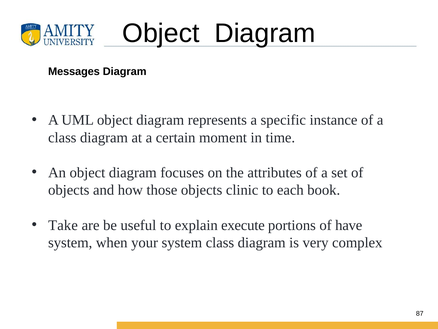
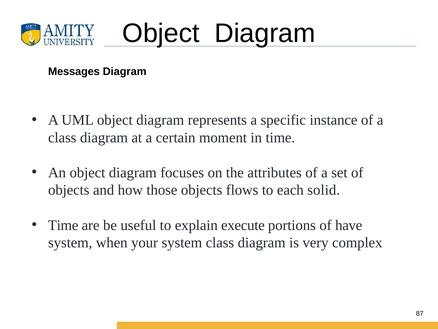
clinic: clinic -> flows
book: book -> solid
Take at (63, 225): Take -> Time
